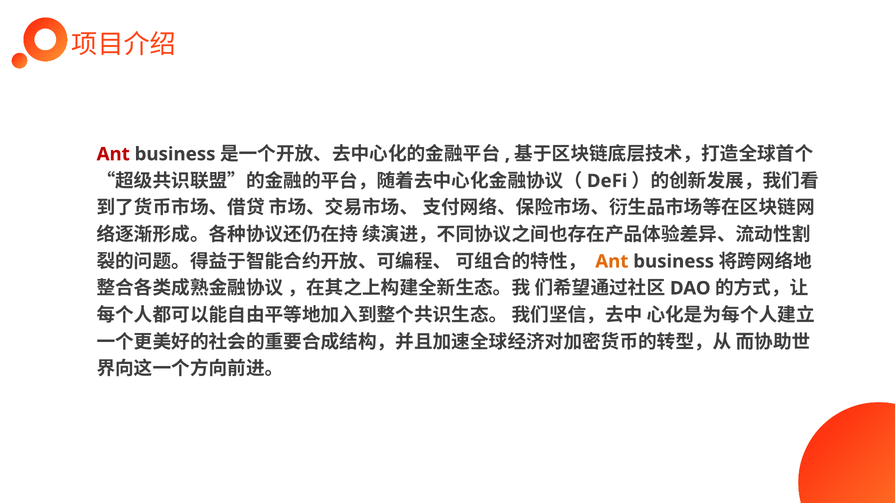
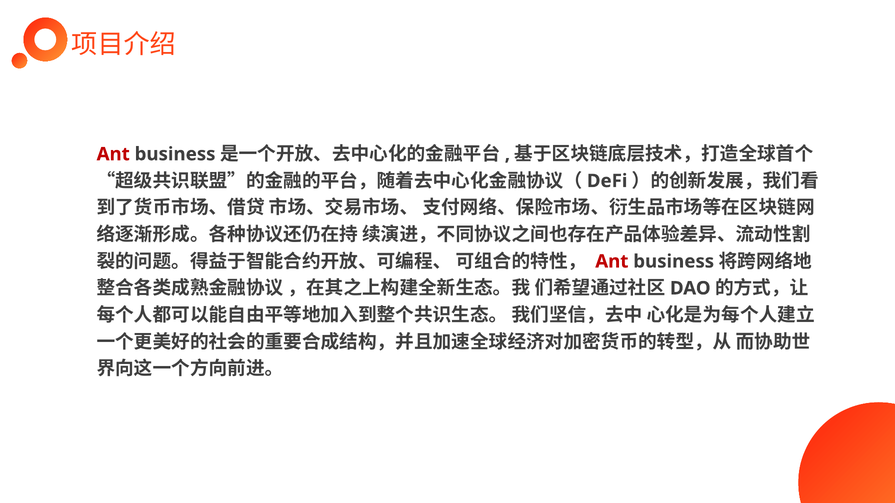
Ant at (612, 262) colour: orange -> red
